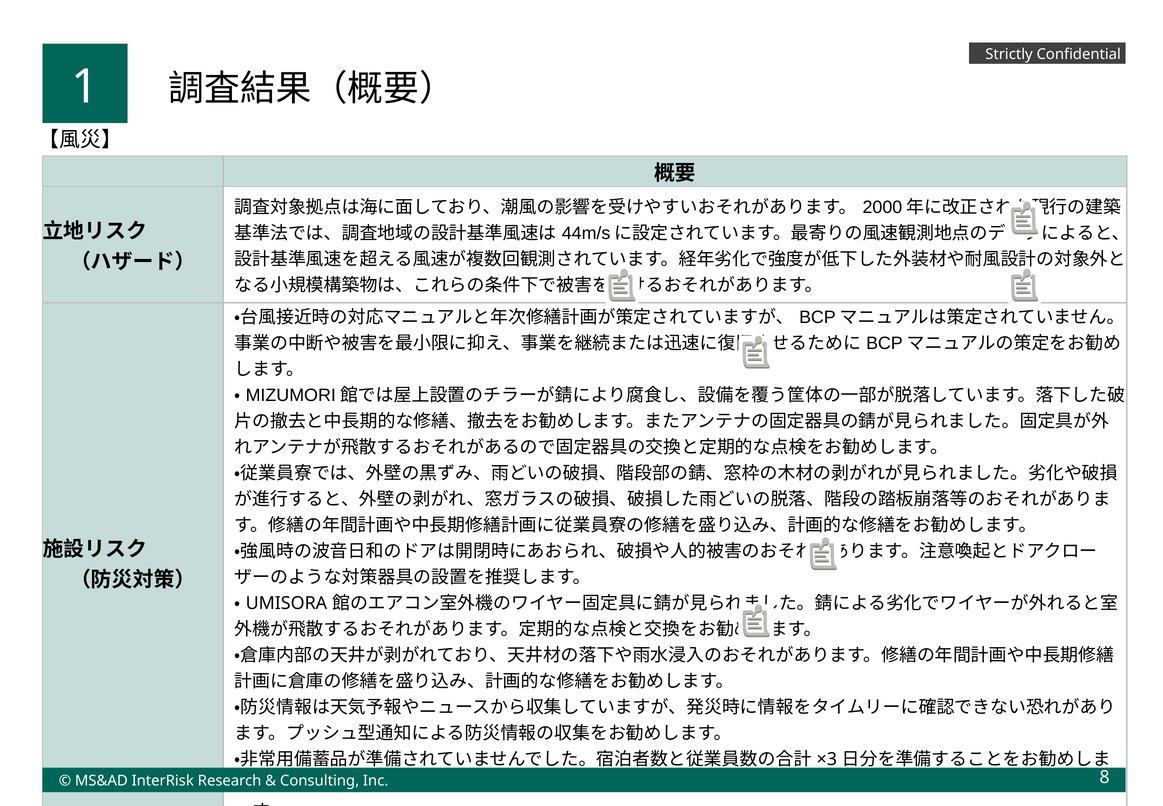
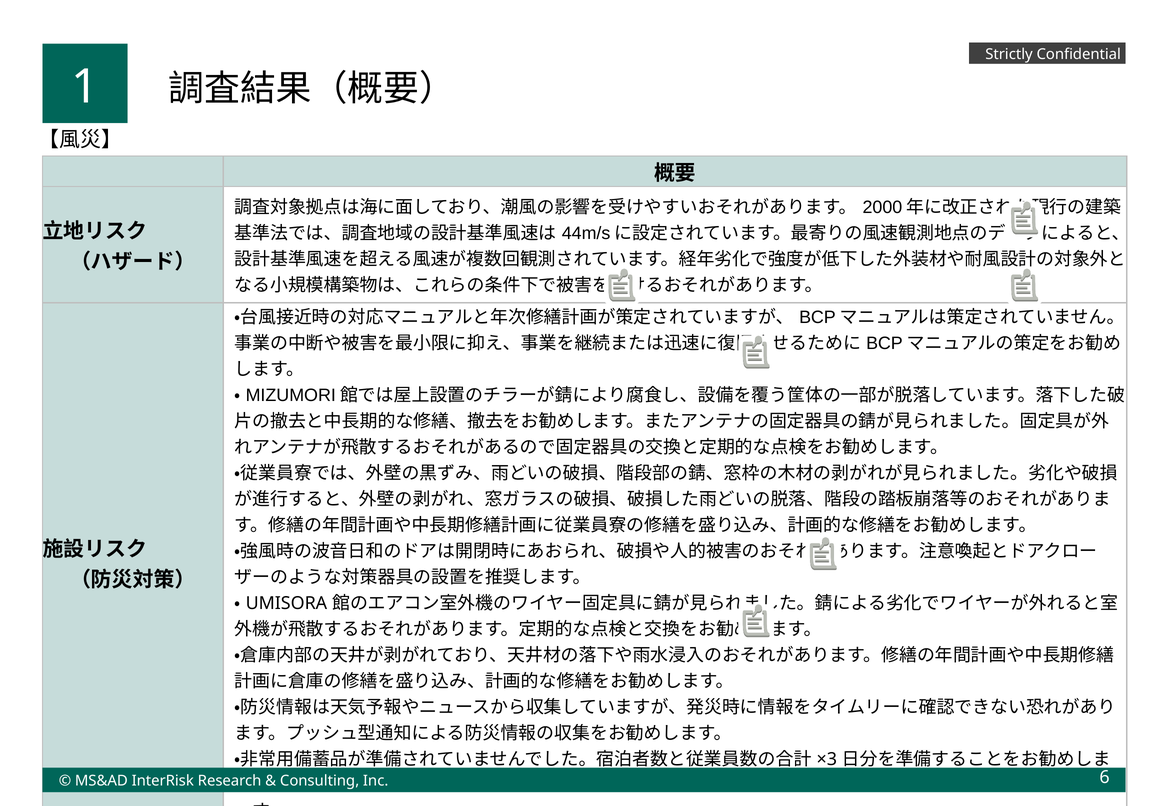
8: 8 -> 6
